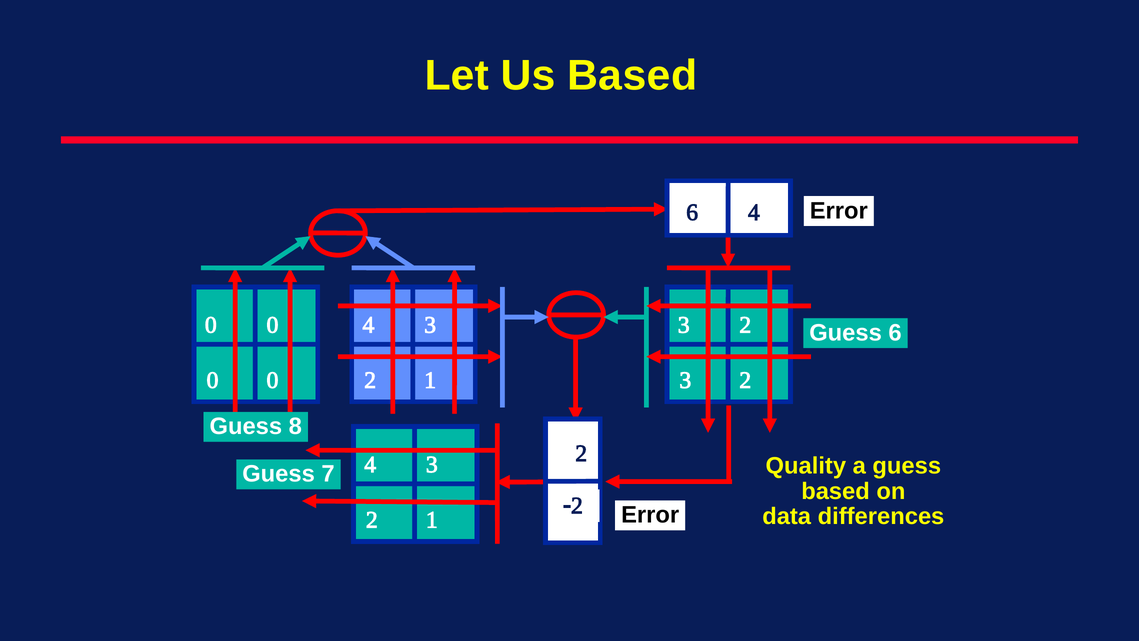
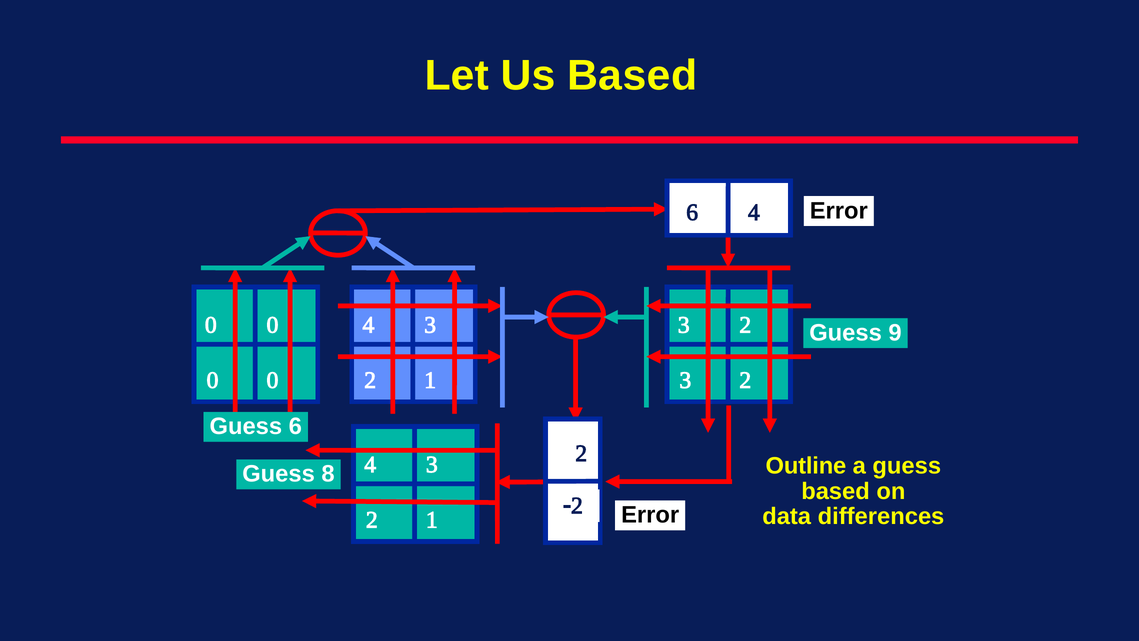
Guess 6: 6 -> 9
Guess 8: 8 -> 6
Quality: Quality -> Outline
7: 7 -> 8
